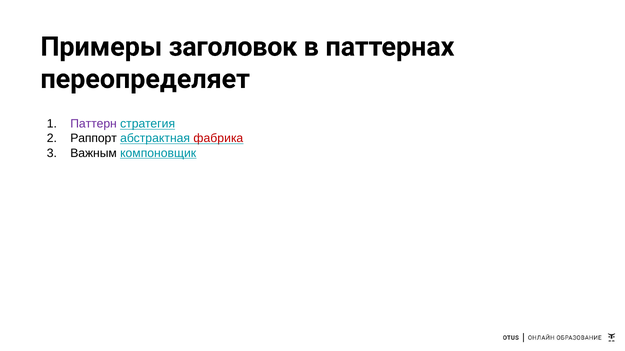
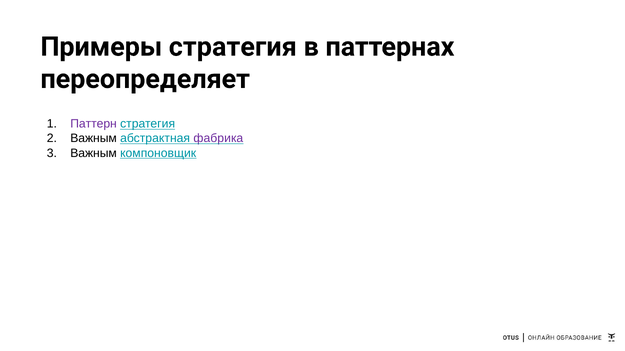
Примеры заголовок: заголовок -> стратегия
Раппорт at (94, 139): Раппорт -> Важным
фабрика colour: red -> purple
